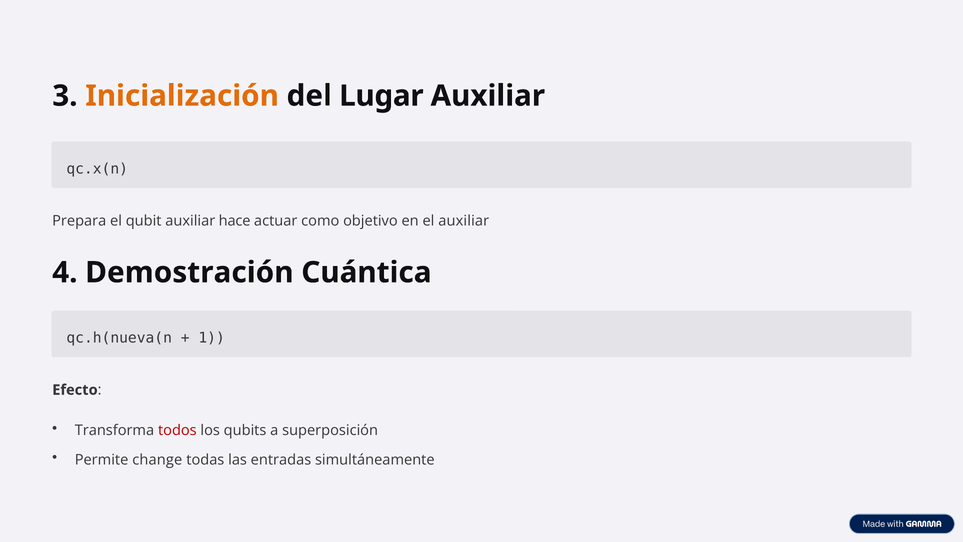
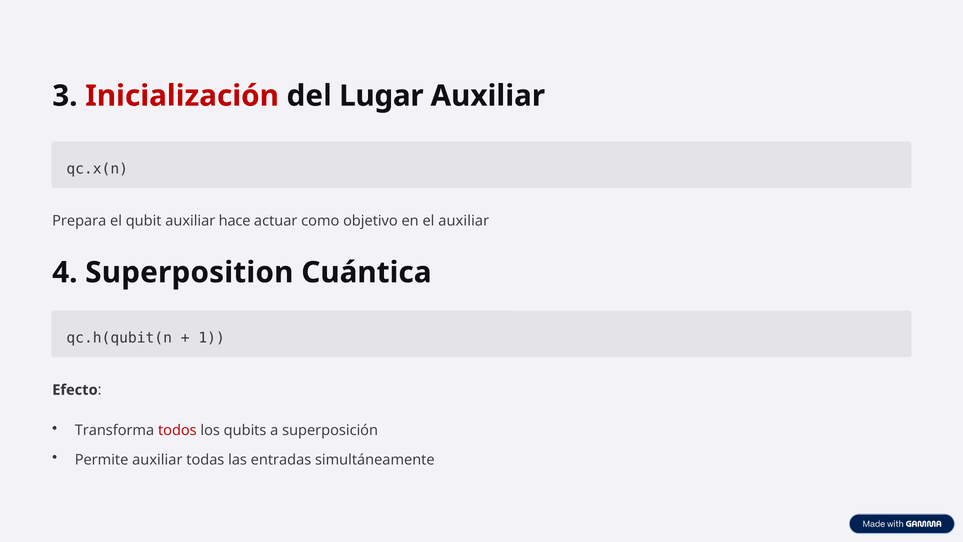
Inicialización colour: orange -> red
Demostración: Demostración -> Superposition
qc.h(nueva(n: qc.h(nueva(n -> qc.h(qubit(n
Permite change: change -> auxiliar
